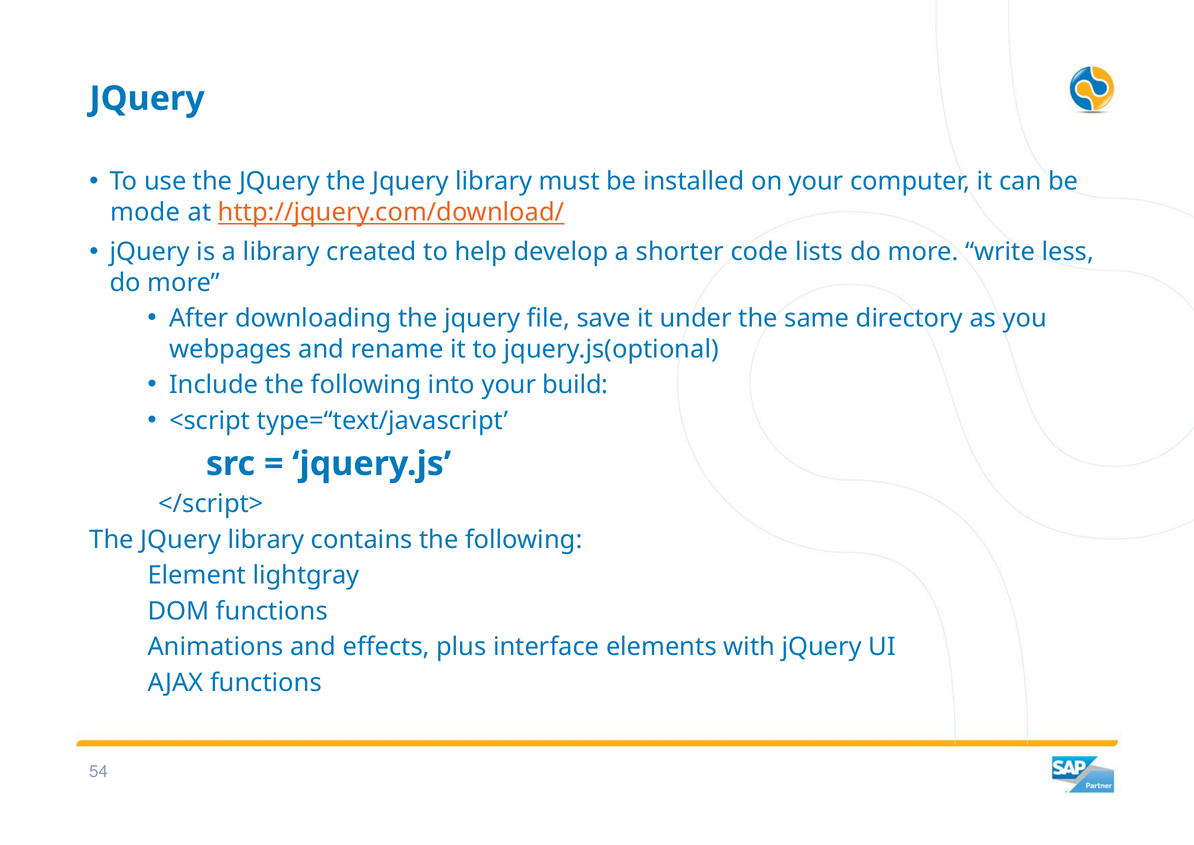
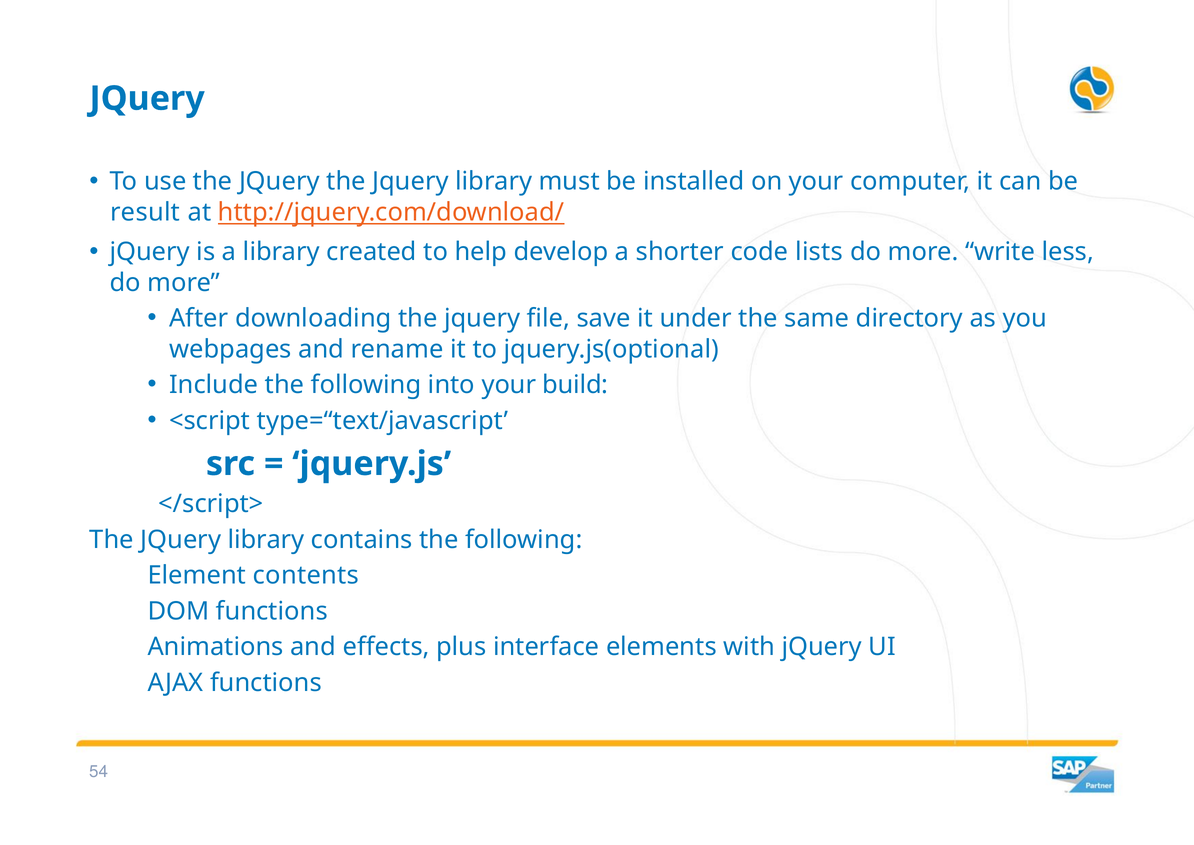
mode: mode -> result
lightgray: lightgray -> contents
